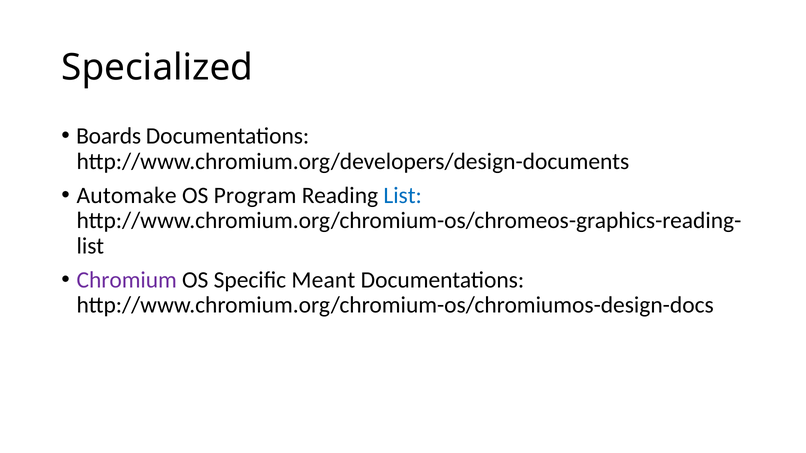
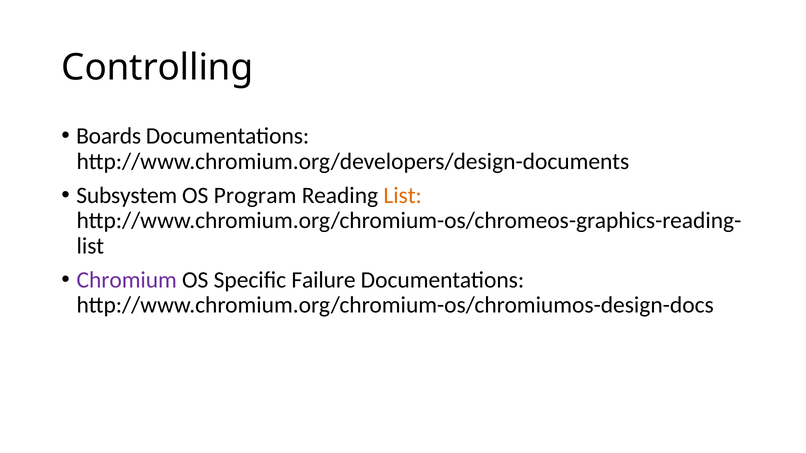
Specialized: Specialized -> Controlling
Automake: Automake -> Subsystem
List at (403, 195) colour: blue -> orange
Meant: Meant -> Failure
